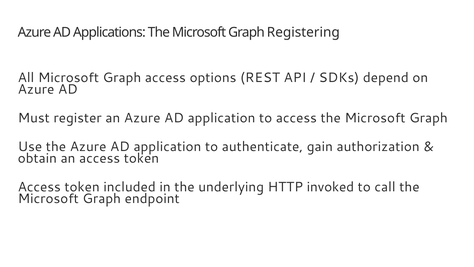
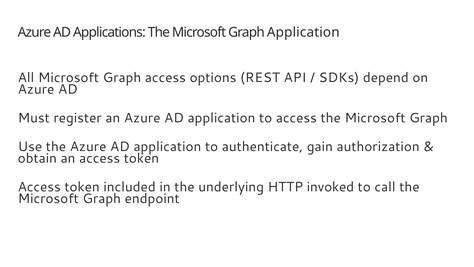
Graph Registering: Registering -> Application
